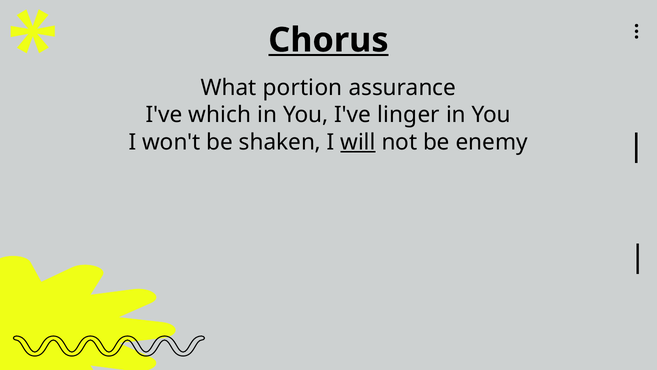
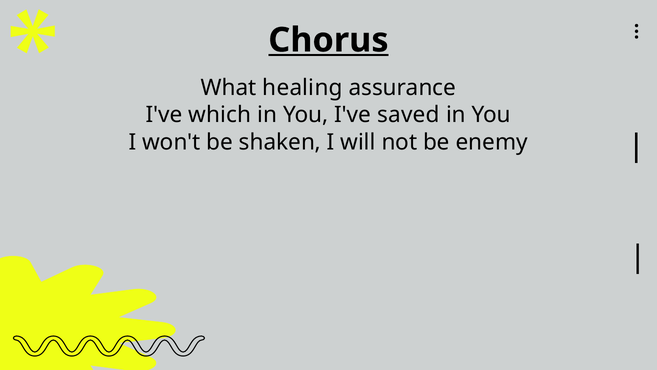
portion: portion -> healing
linger: linger -> saved
will underline: present -> none
